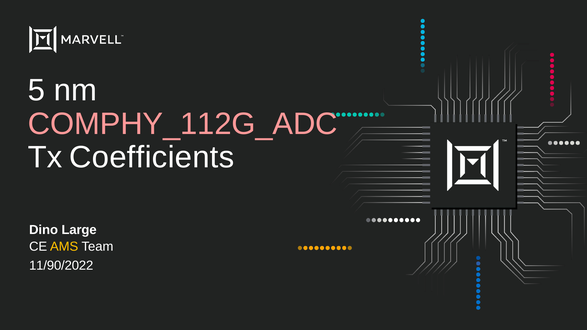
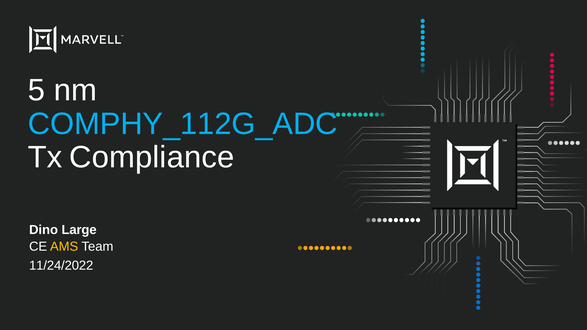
COMPHY_112G_ADC colour: pink -> light blue
Coefficients: Coefficients -> Compliance
11/90/2022: 11/90/2022 -> 11/24/2022
